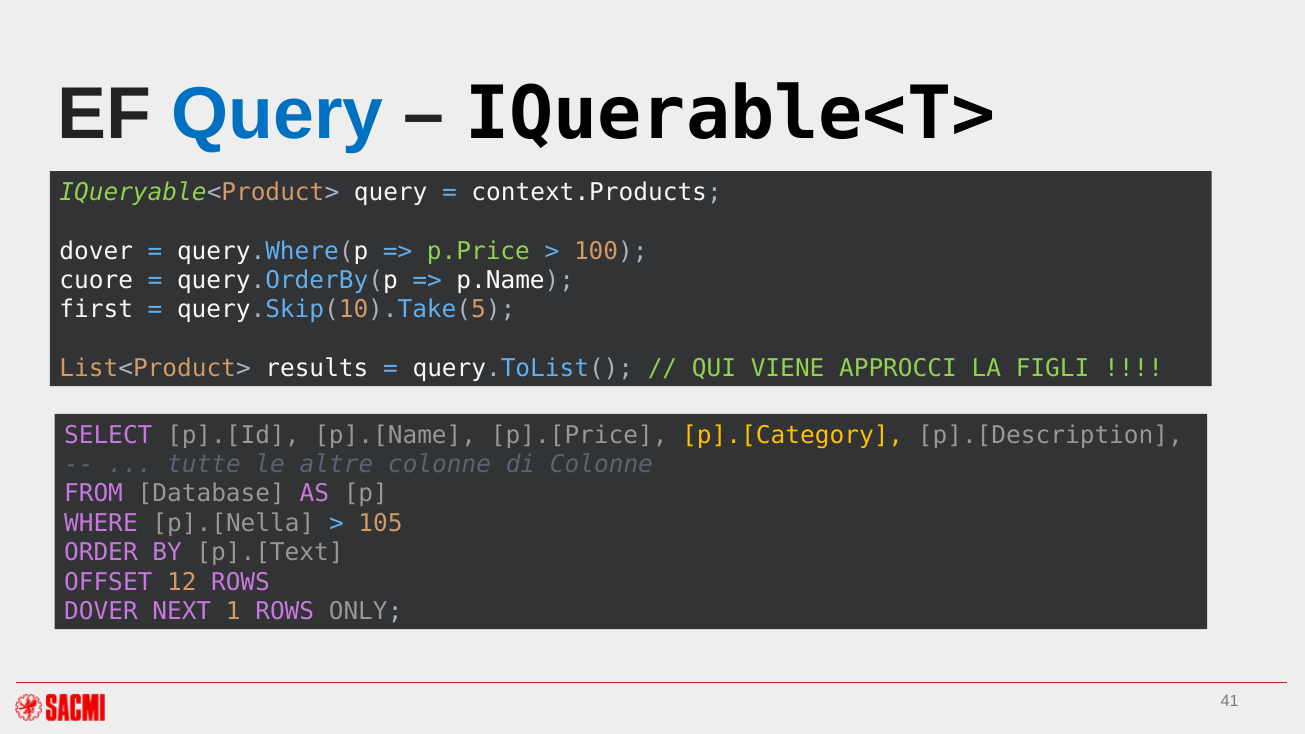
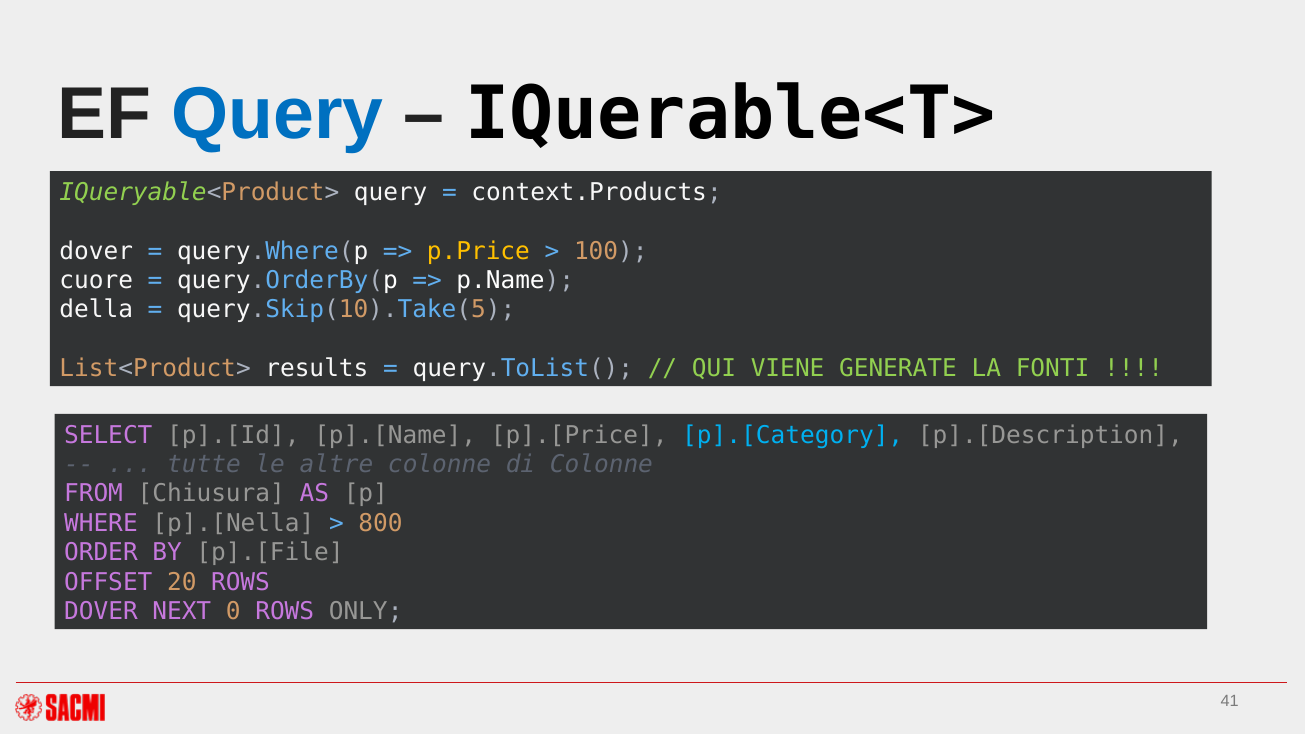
p.Price colour: light green -> yellow
first: first -> della
APPROCCI: APPROCCI -> GENERATE
FIGLI: FIGLI -> FONTI
p].[Category colour: yellow -> light blue
Database: Database -> Chiusura
105: 105 -> 800
p].[Text: p].[Text -> p].[File
12: 12 -> 20
1: 1 -> 0
